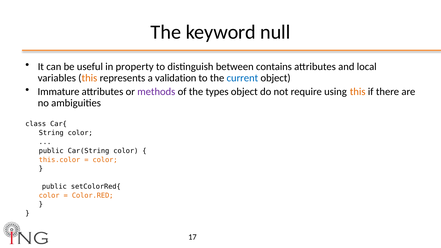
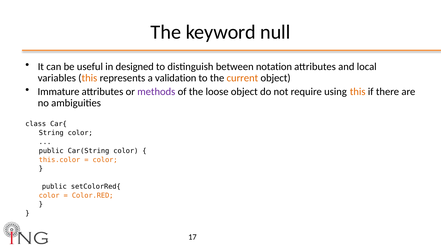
property: property -> designed
contains: contains -> notation
current colour: blue -> orange
types: types -> loose
